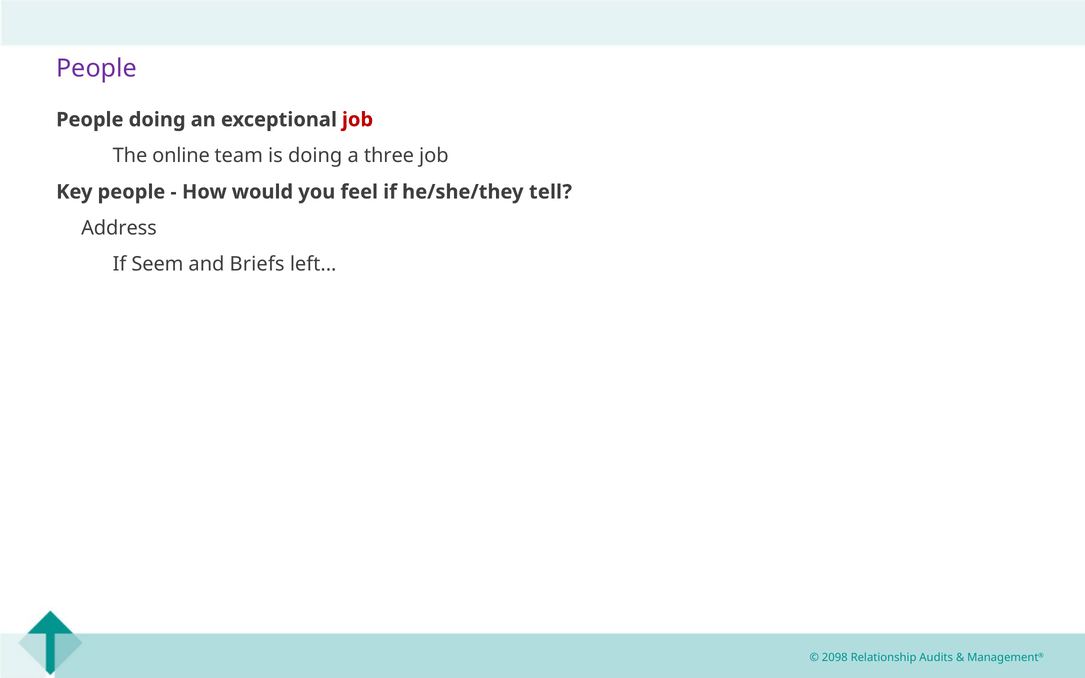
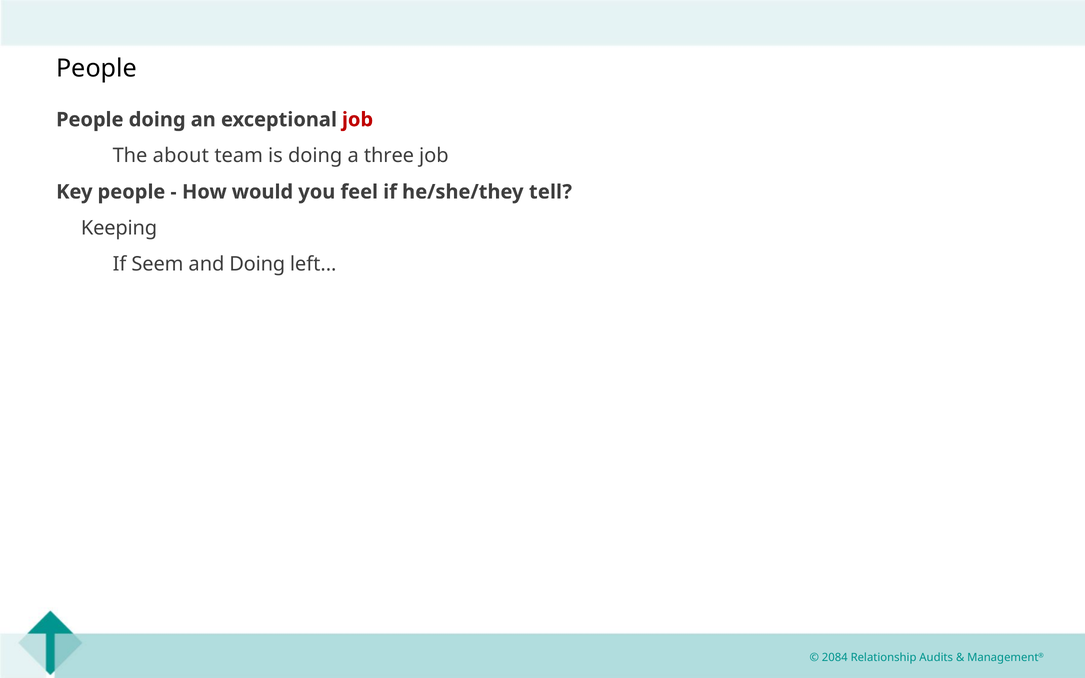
People at (97, 68) colour: purple -> black
online: online -> about
Address: Address -> Keeping
and Briefs: Briefs -> Doing
2098: 2098 -> 2084
